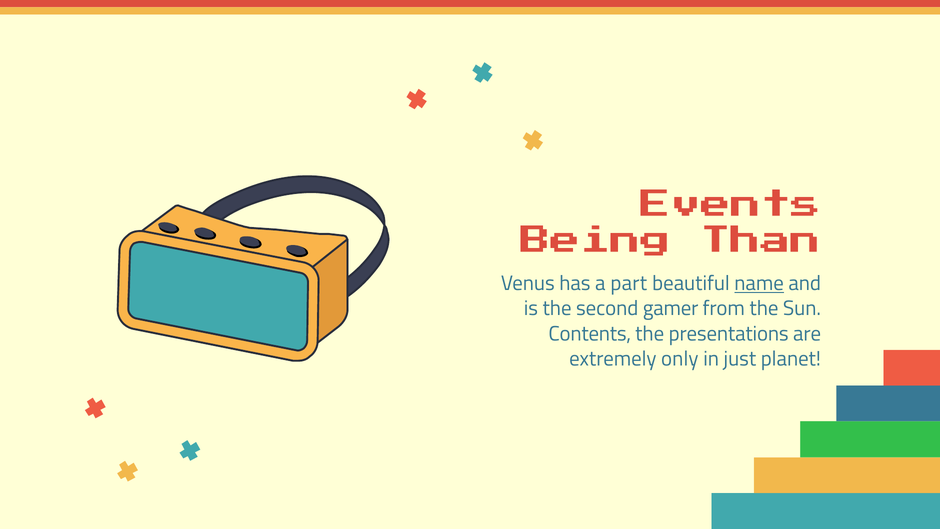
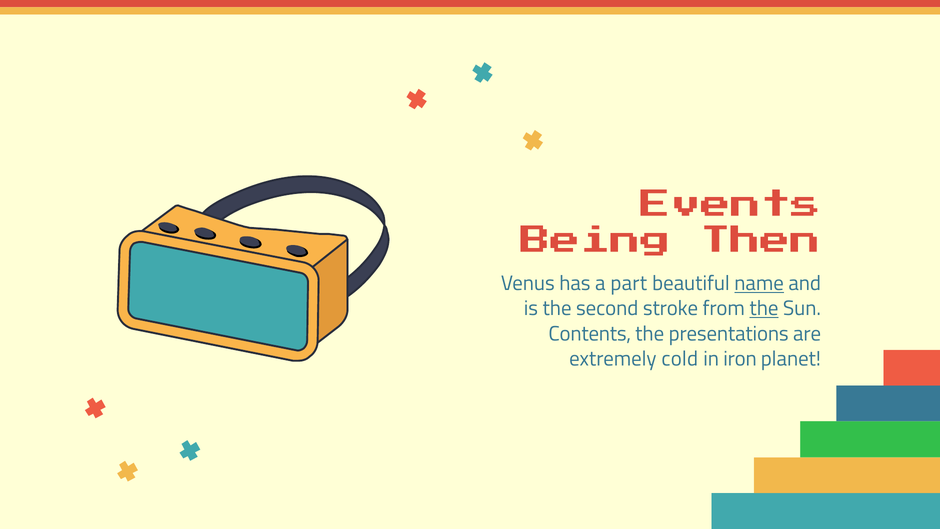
Than: Than -> Then
gamer: gamer -> stroke
the at (764, 308) underline: none -> present
only: only -> cold
just: just -> iron
